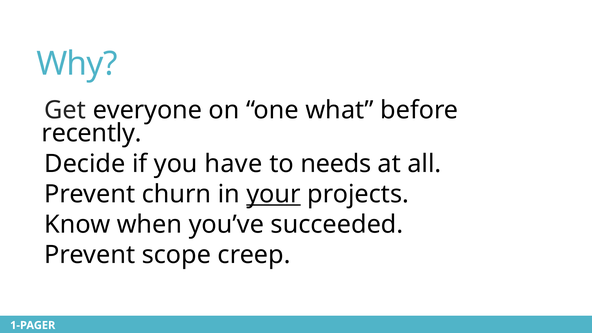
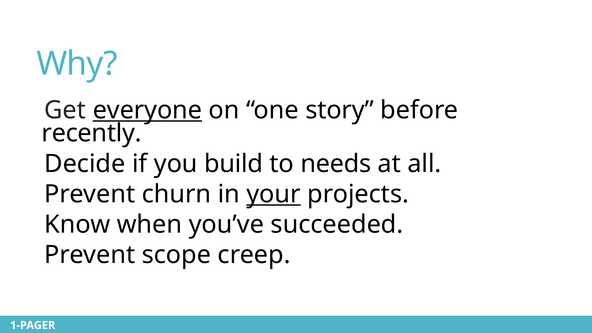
everyone underline: none -> present
what: what -> story
have: have -> build
